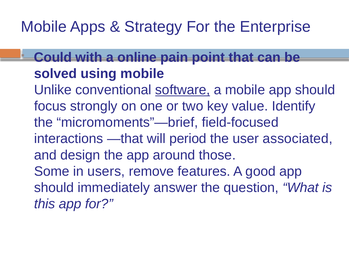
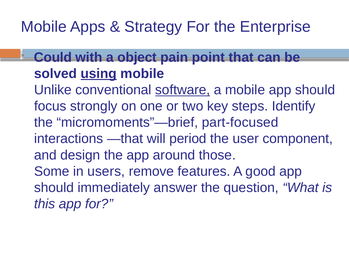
online: online -> object
using underline: none -> present
value: value -> steps
field-focused: field-focused -> part-focused
associated: associated -> component
